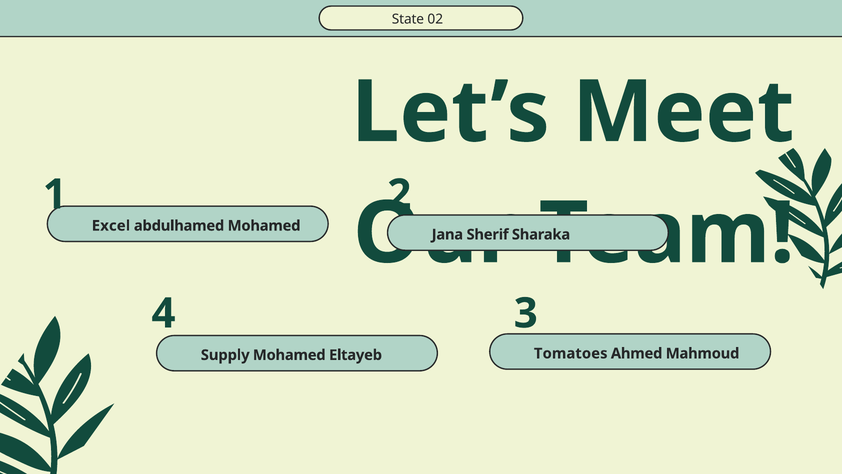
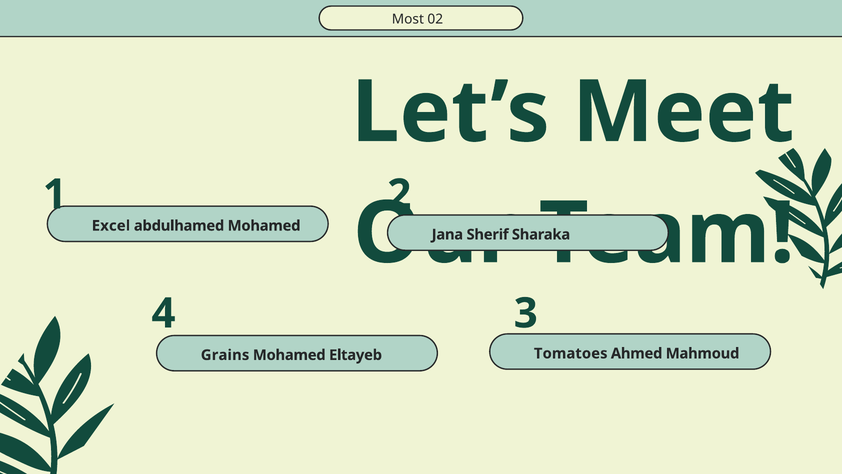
State: State -> Most
Supply: Supply -> Grains
